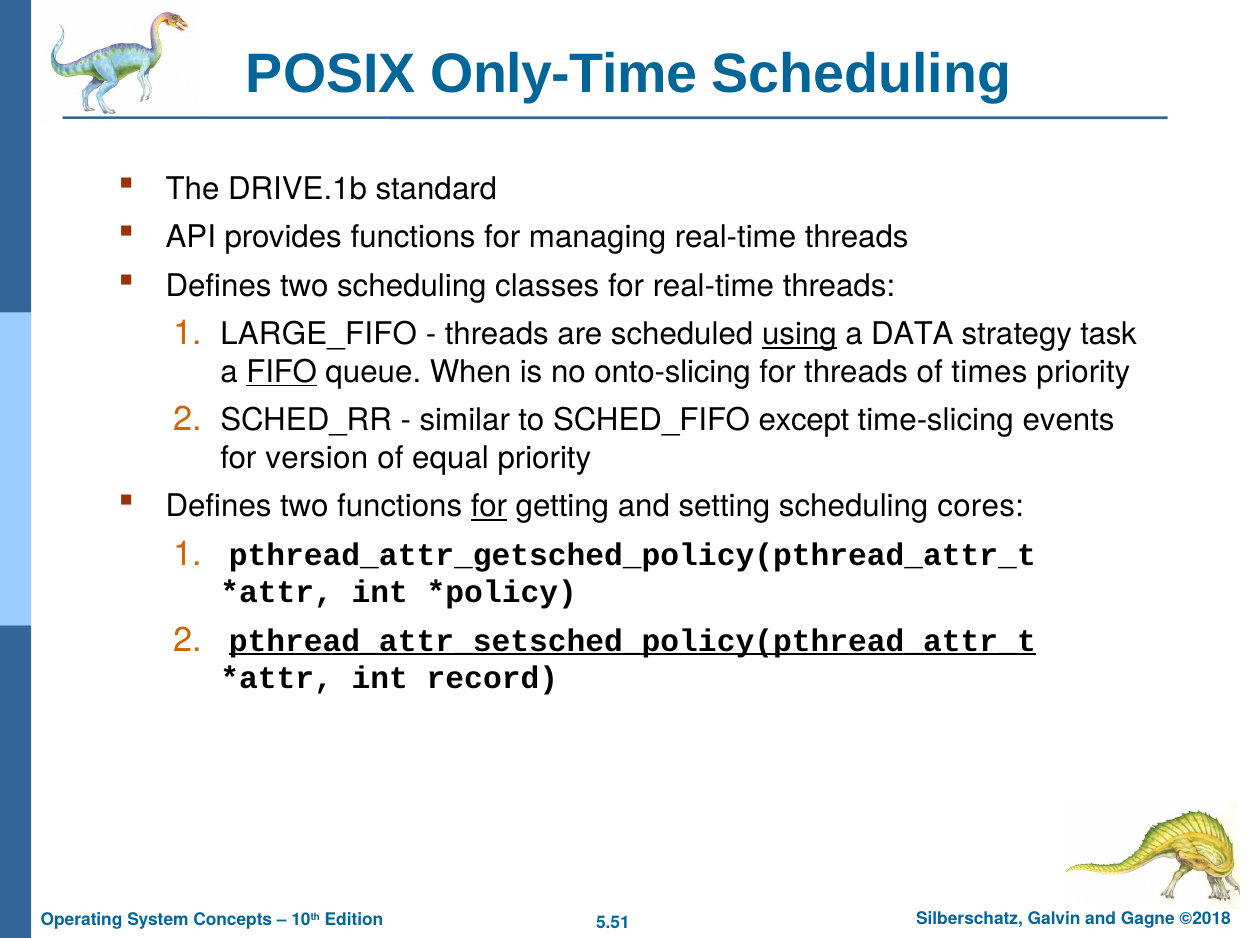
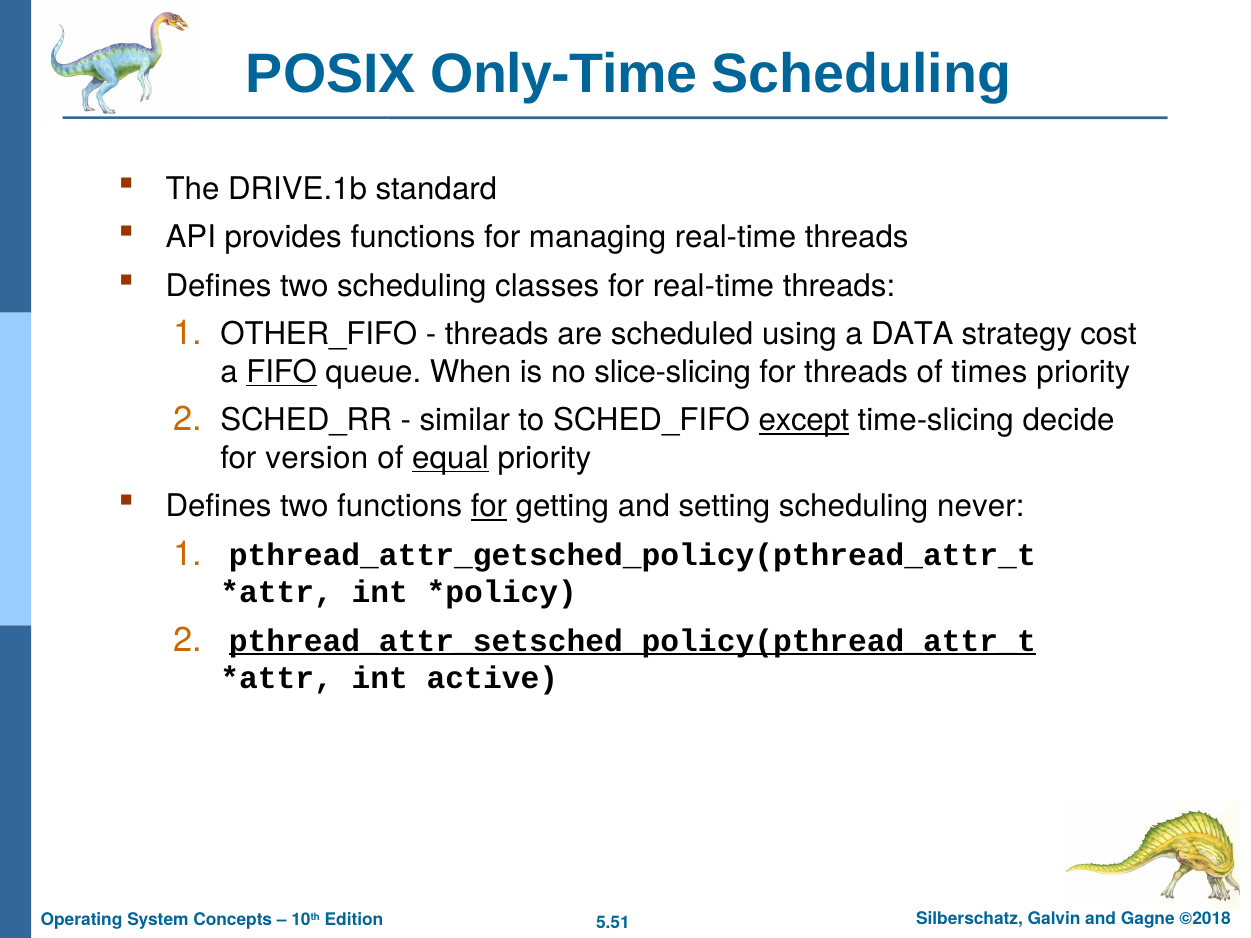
LARGE_FIFO: LARGE_FIFO -> OTHER_FIFO
using underline: present -> none
task: task -> cost
onto-slicing: onto-slicing -> slice-slicing
except underline: none -> present
events: events -> decide
equal underline: none -> present
cores: cores -> never
record: record -> active
